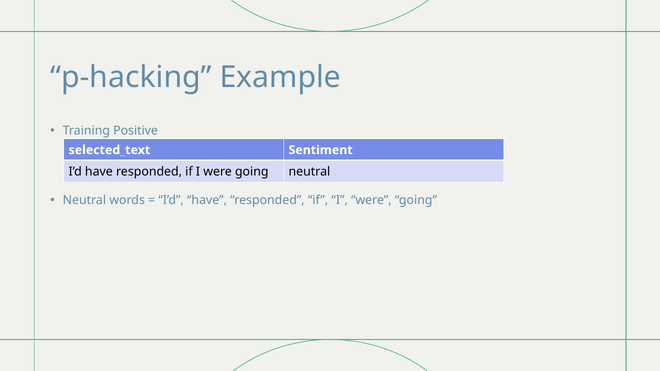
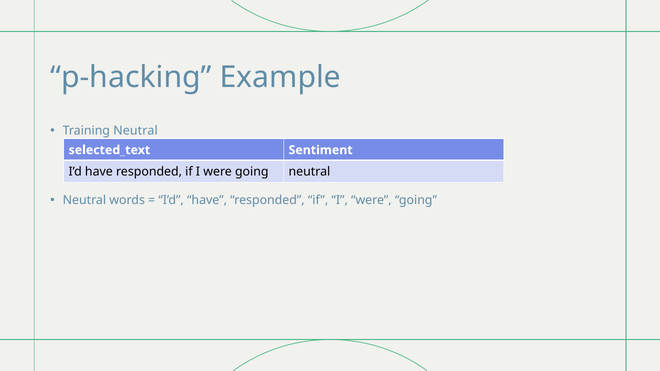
Training Positive: Positive -> Neutral
